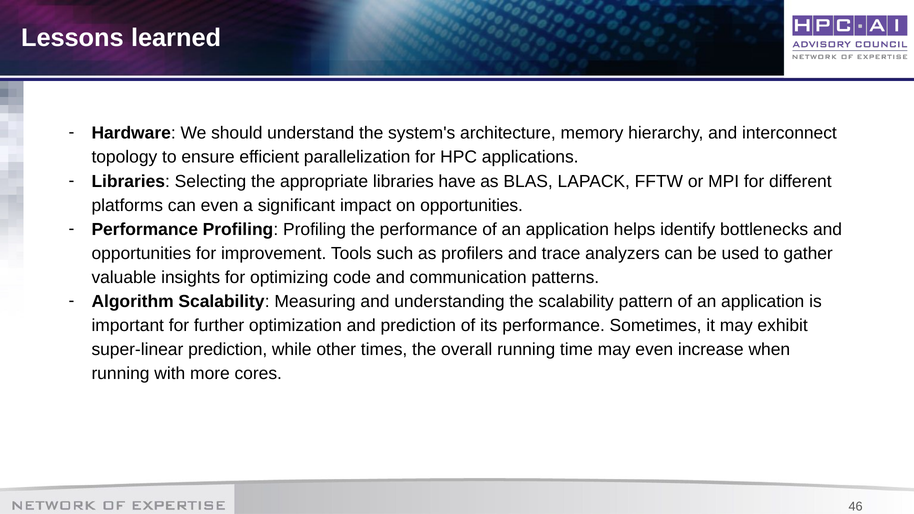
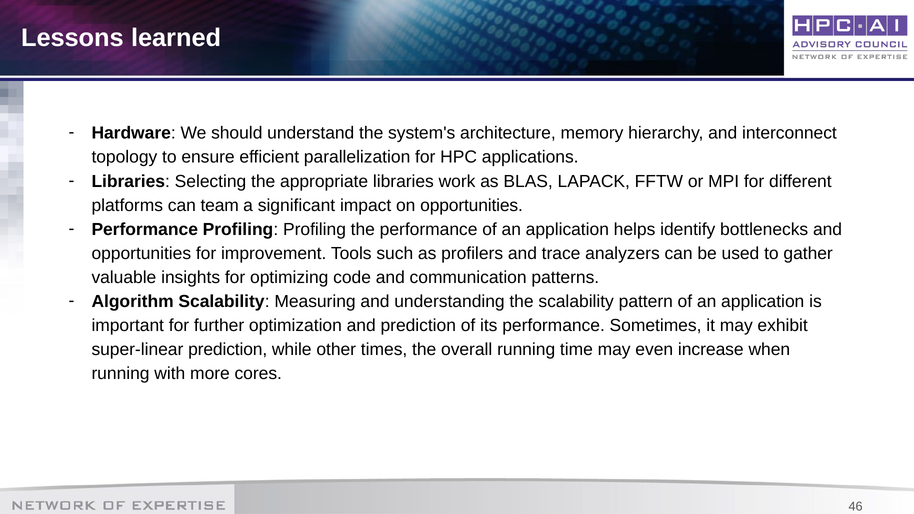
have: have -> work
can even: even -> team
